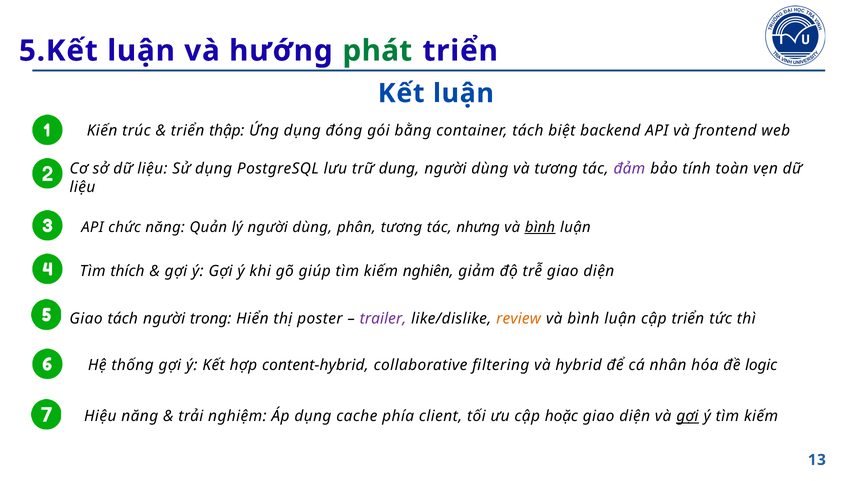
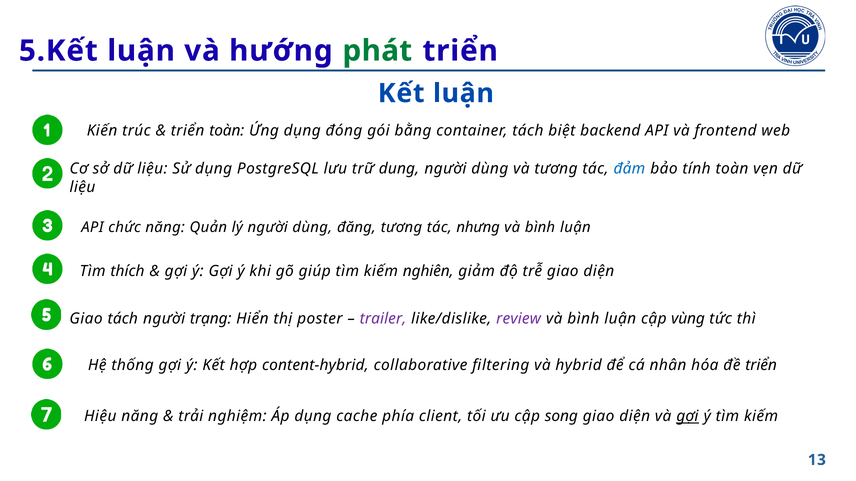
triển thập: thập -> toàn
đảm colour: purple -> blue
phân: phân -> đăng
bình at (540, 227) underline: present -> none
trong: trong -> trạng
review colour: orange -> purple
cập triển: triển -> vùng
đề logic: logic -> triển
hoặc: hoặc -> song
